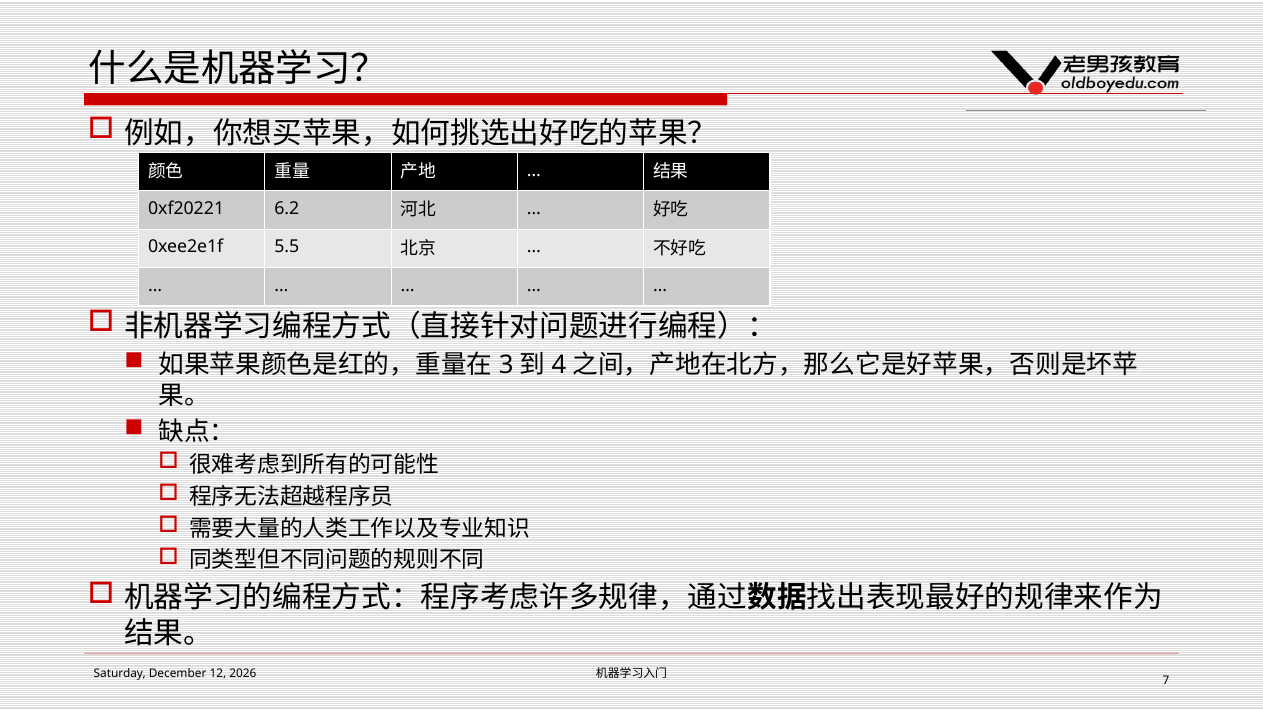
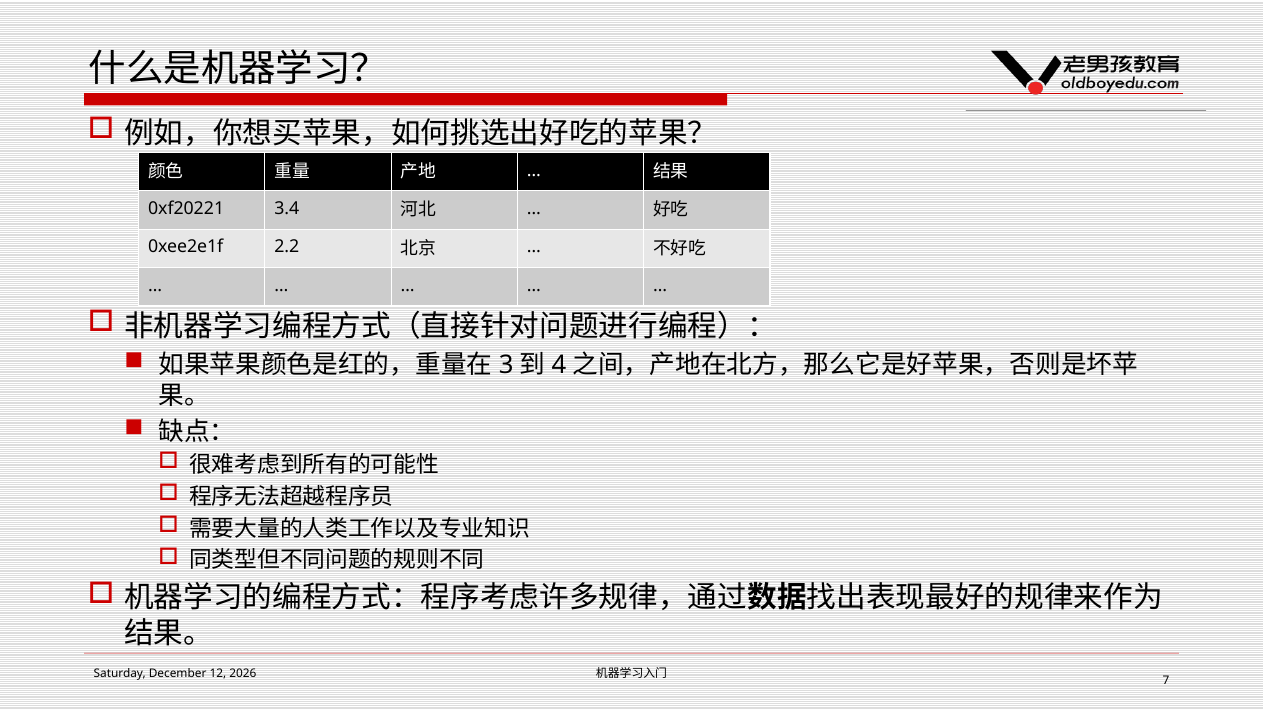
6.2: 6.2 -> 3.4
5.5: 5.5 -> 2.2
